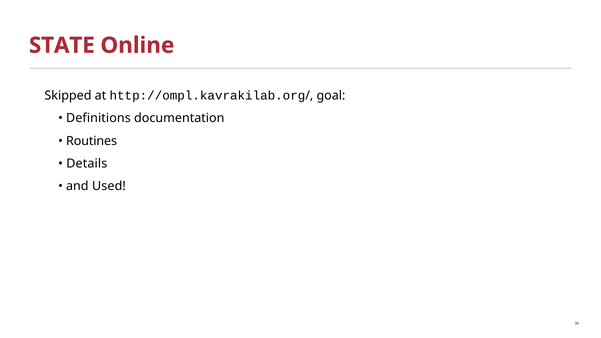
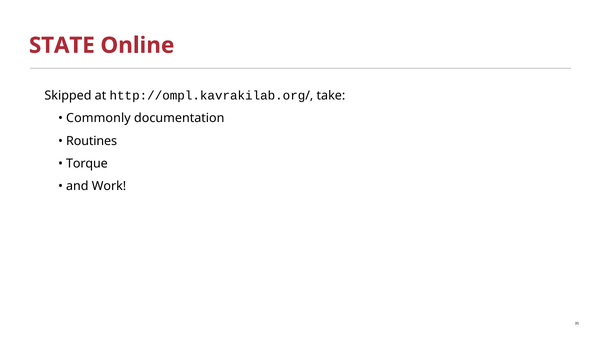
goal: goal -> take
Definitions: Definitions -> Commonly
Details: Details -> Torque
Used: Used -> Work
